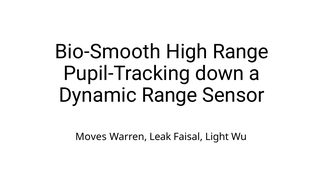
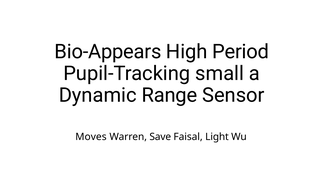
Bio-Smooth: Bio-Smooth -> Bio-Appears
High Range: Range -> Period
down: down -> small
Leak: Leak -> Save
